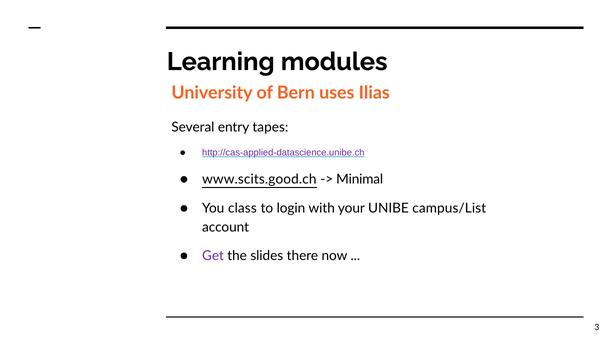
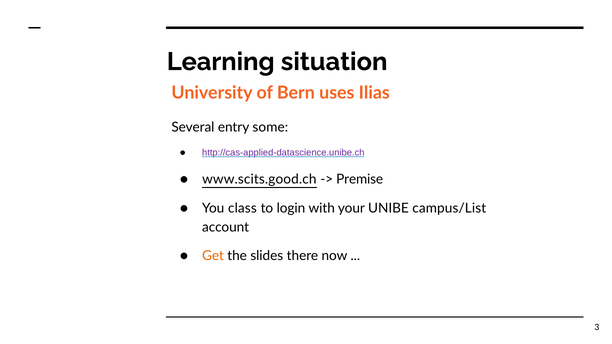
modules: modules -> situation
tapes: tapes -> some
Minimal: Minimal -> Premise
Get colour: purple -> orange
